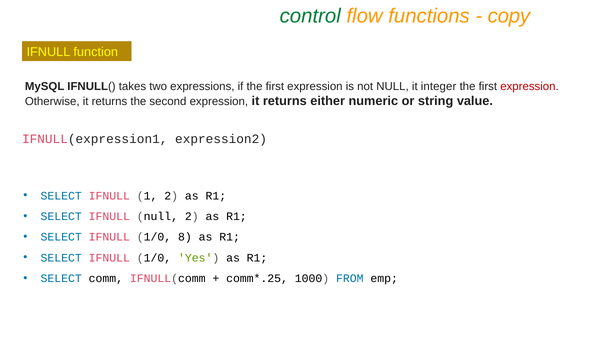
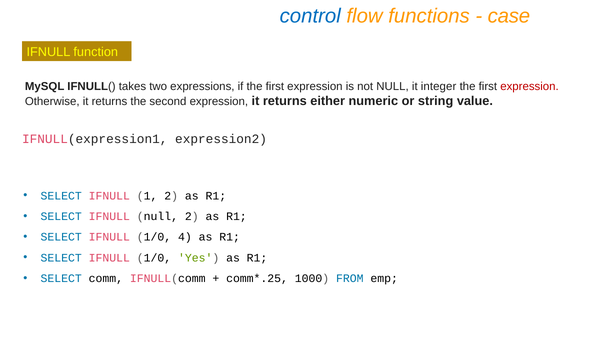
control colour: green -> blue
copy: copy -> case
8: 8 -> 4
